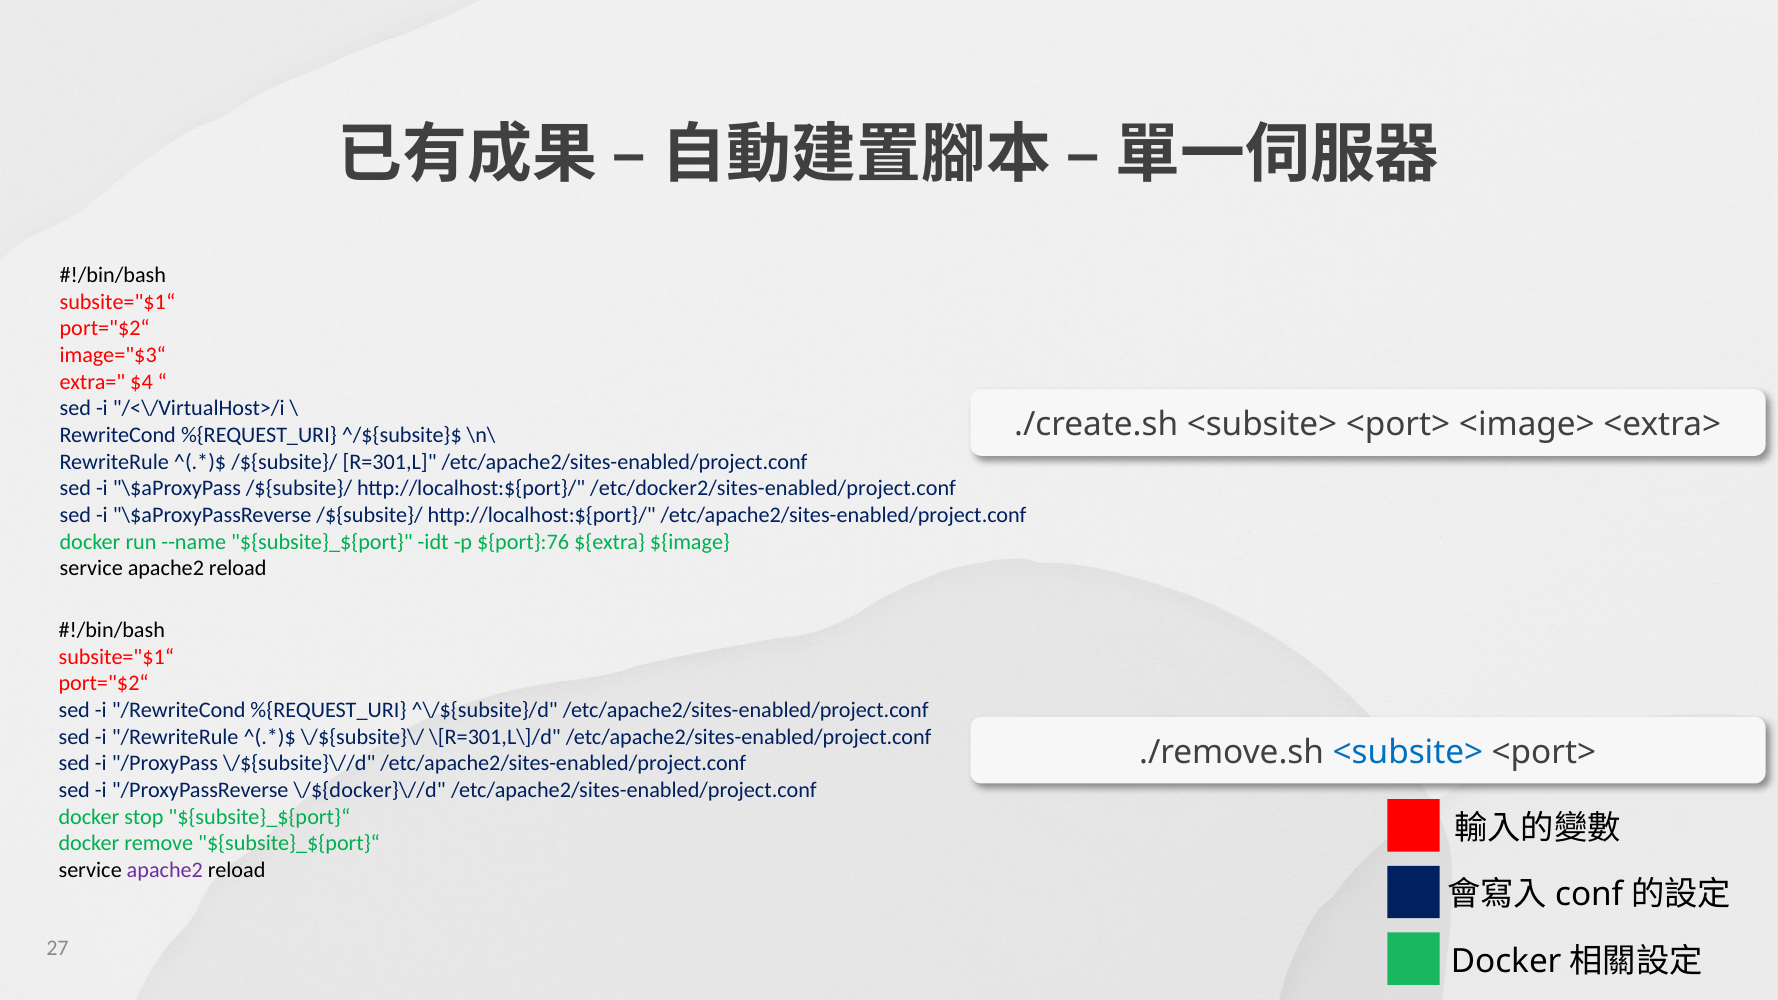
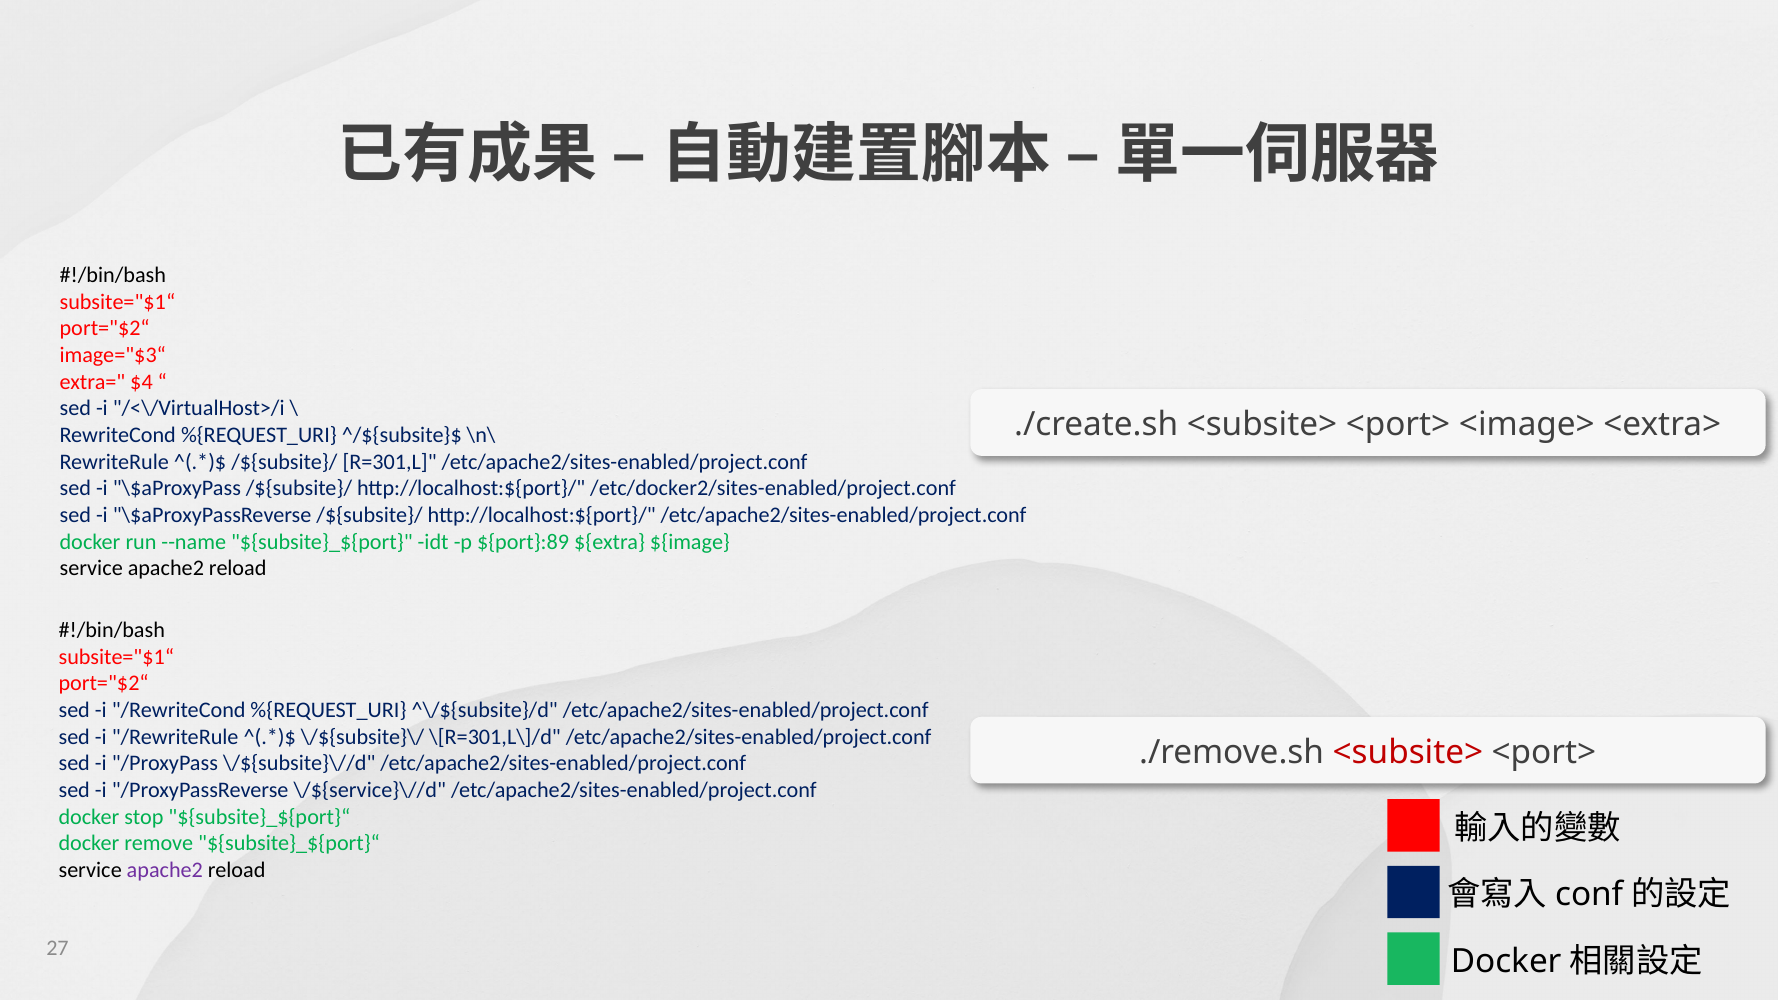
${port}:76: ${port}:76 -> ${port}:89
<subsite> at (1408, 752) colour: blue -> red
\/${docker}\//d: \/${docker}\//d -> \/${service}\//d
